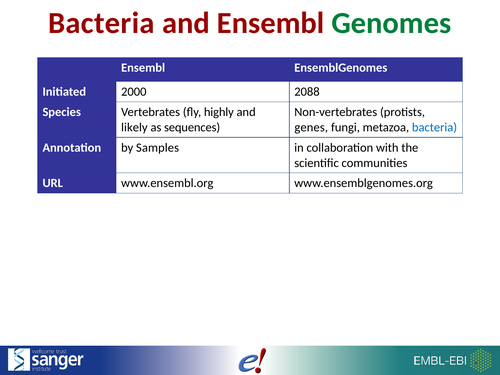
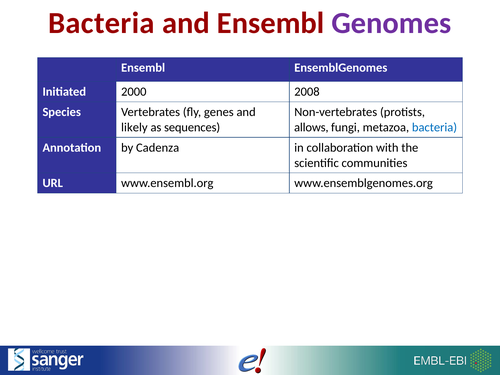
Genomes colour: green -> purple
2088: 2088 -> 2008
highly: highly -> genes
genes: genes -> allows
Samples: Samples -> Cadenza
